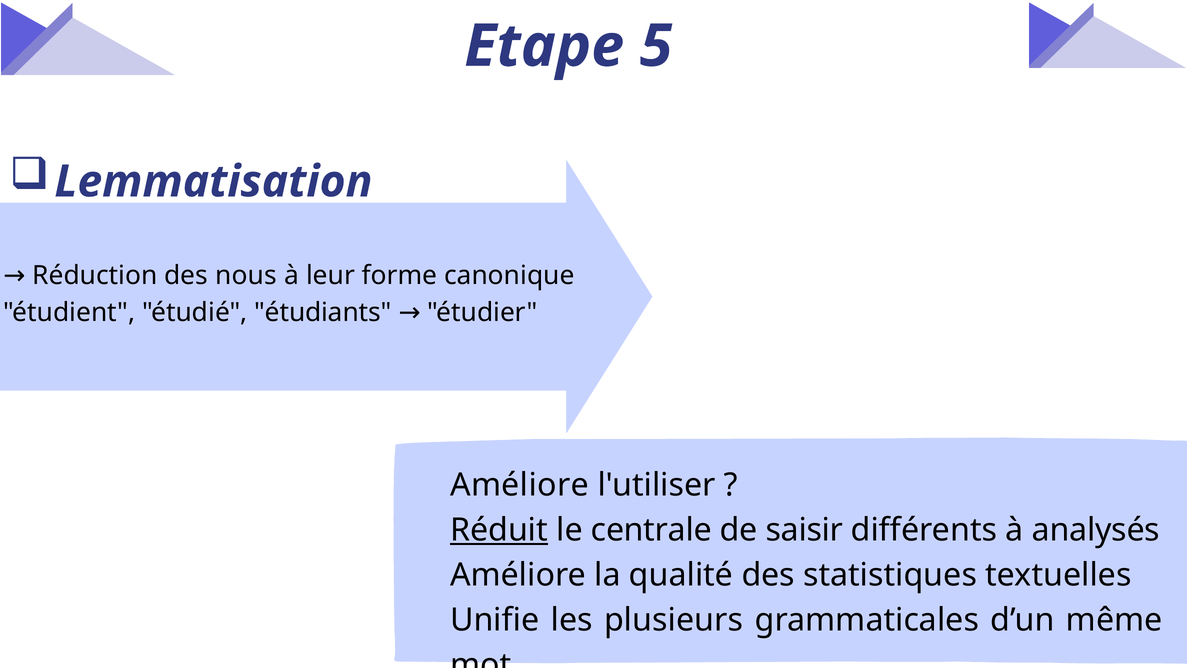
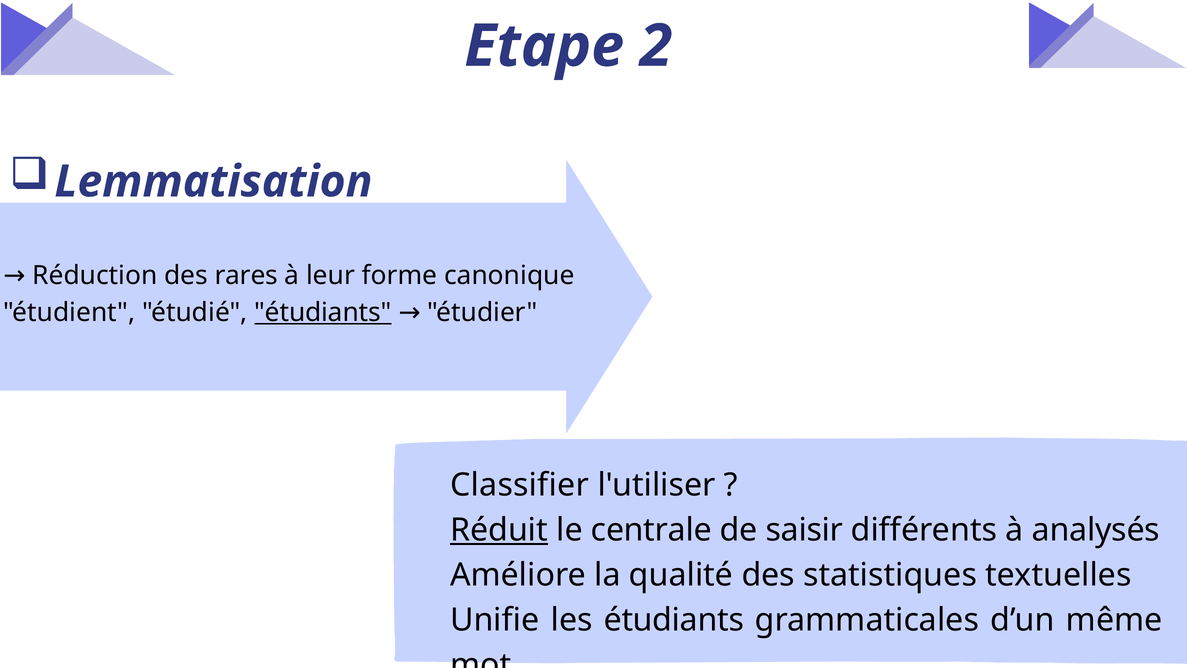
5: 5 -> 2
nous: nous -> rares
étudiants at (323, 312) underline: none -> present
Améliore at (520, 485): Améliore -> Classifier
les plusieurs: plusieurs -> étudiants
